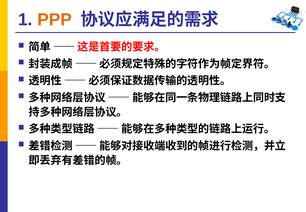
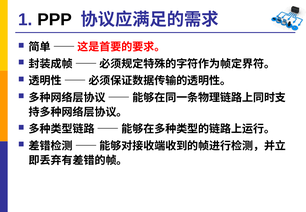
PPP colour: orange -> black
